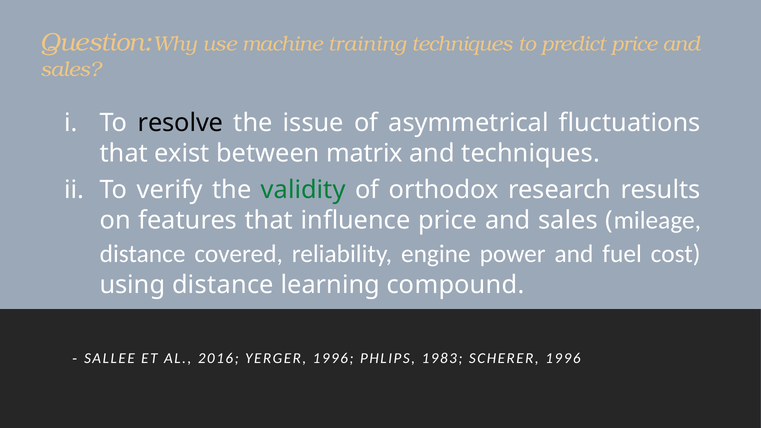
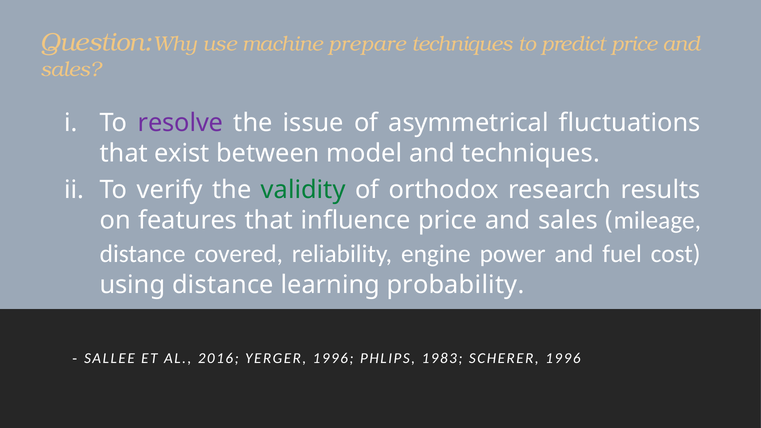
training: training -> prepare
resolve colour: black -> purple
matrix: matrix -> model
compound: compound -> probability
